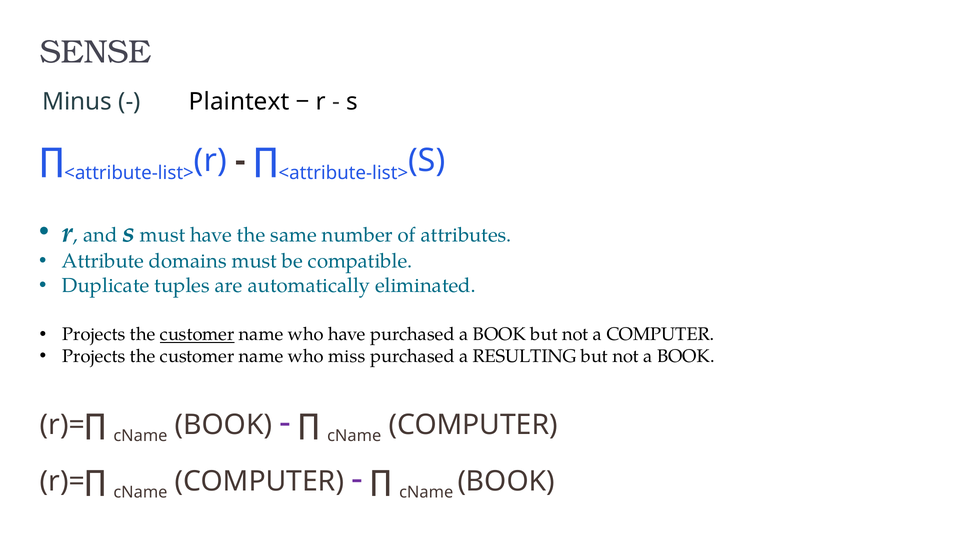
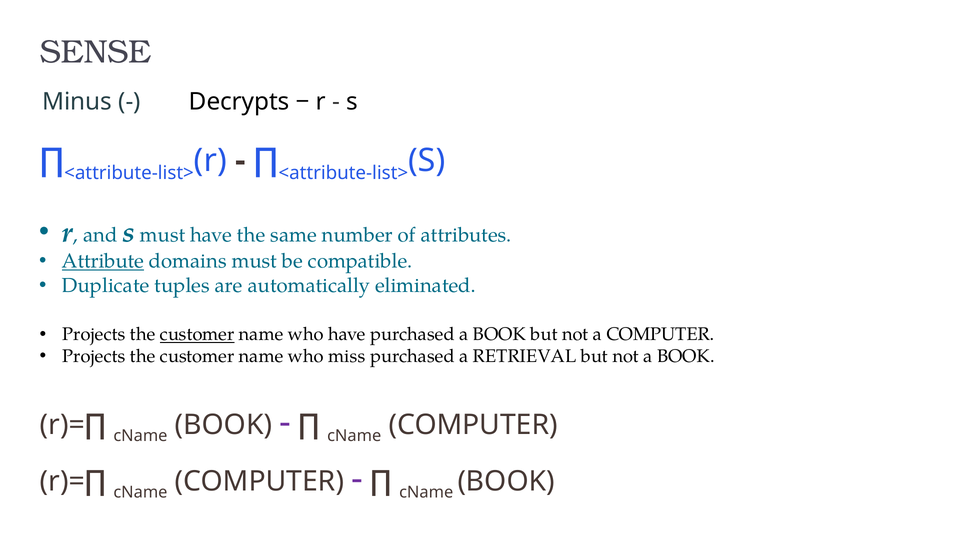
Plaintext: Plaintext -> Decrypts
Attribute underline: none -> present
RESULTING: RESULTING -> RETRIEVAL
